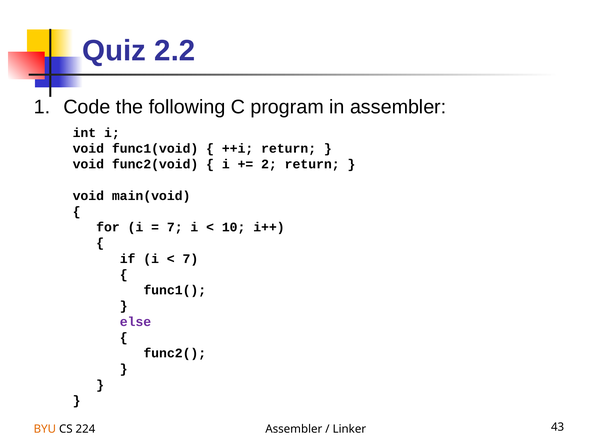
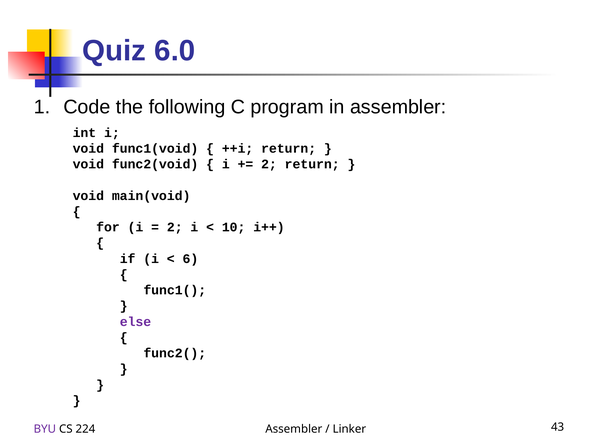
2.2: 2.2 -> 6.0
7 at (175, 227): 7 -> 2
7 at (190, 259): 7 -> 6
BYU colour: orange -> purple
